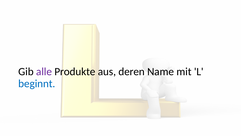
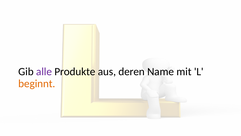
beginnt colour: blue -> orange
